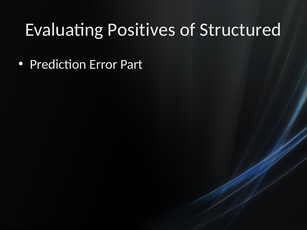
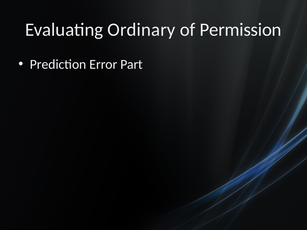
Positives: Positives -> Ordinary
Structured: Structured -> Permission
